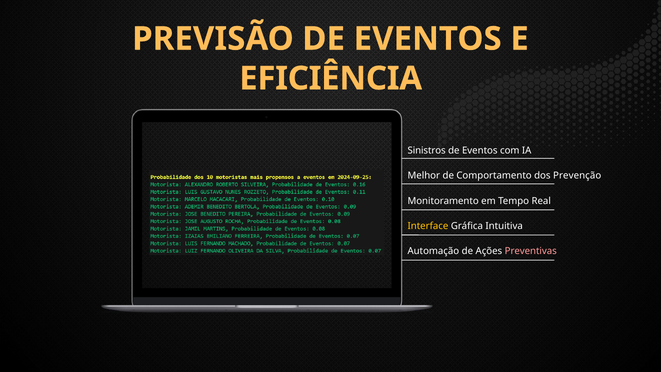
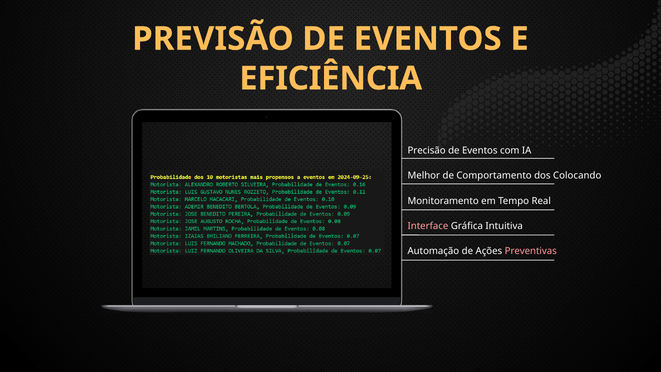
Sinistros: Sinistros -> Precisão
Prevenção: Prevenção -> Colocando
Interface colour: yellow -> pink
